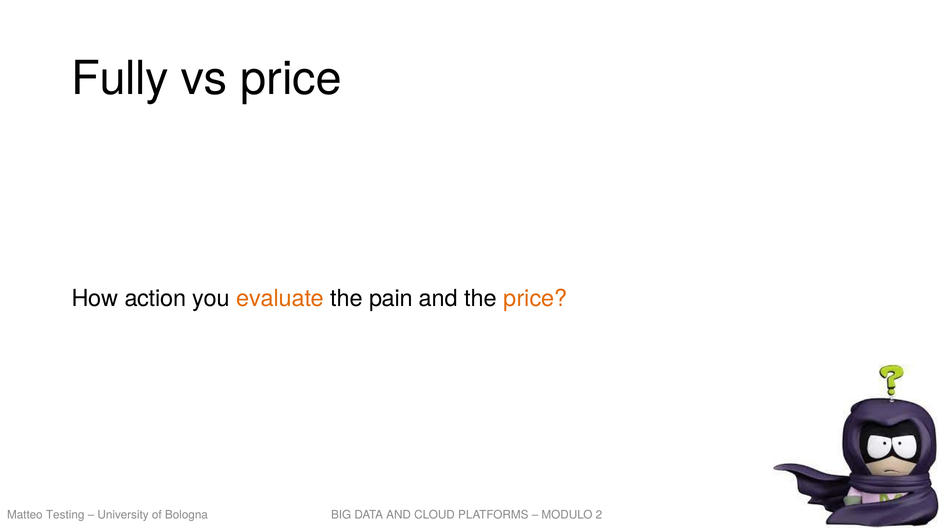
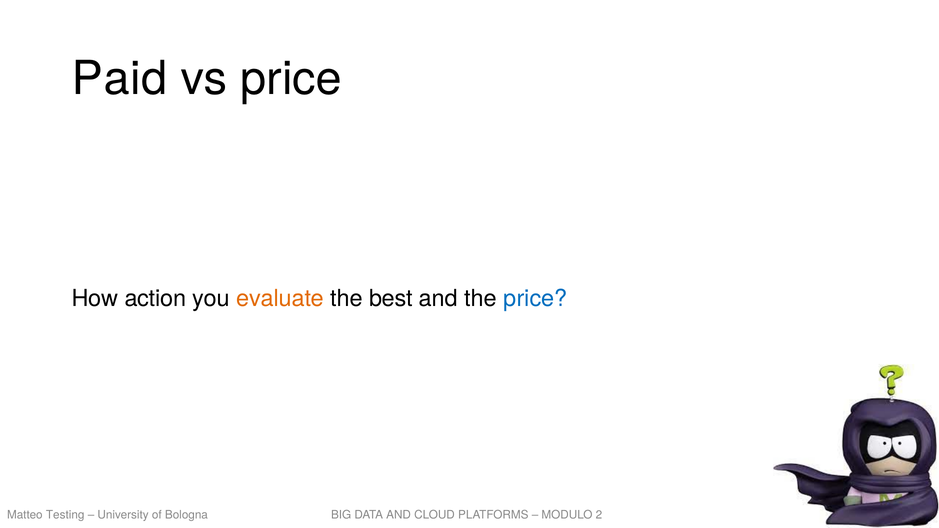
Fully: Fully -> Paid
pain: pain -> best
price at (535, 298) colour: orange -> blue
